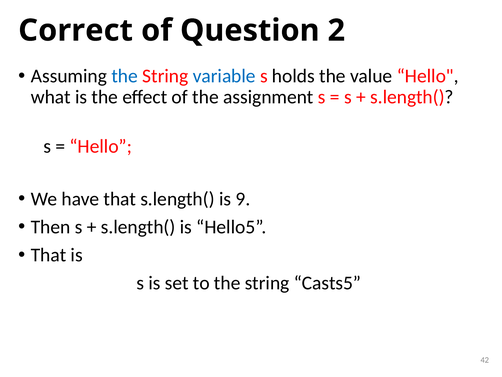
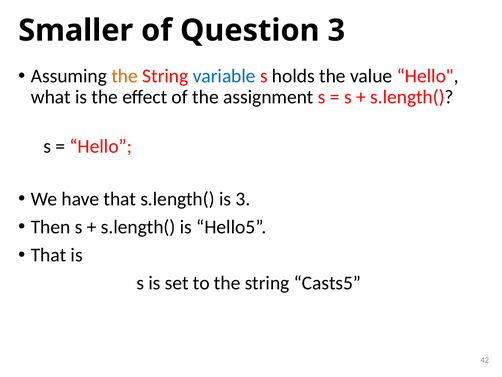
Correct: Correct -> Smaller
Question 2: 2 -> 3
the at (125, 76) colour: blue -> orange
is 9: 9 -> 3
